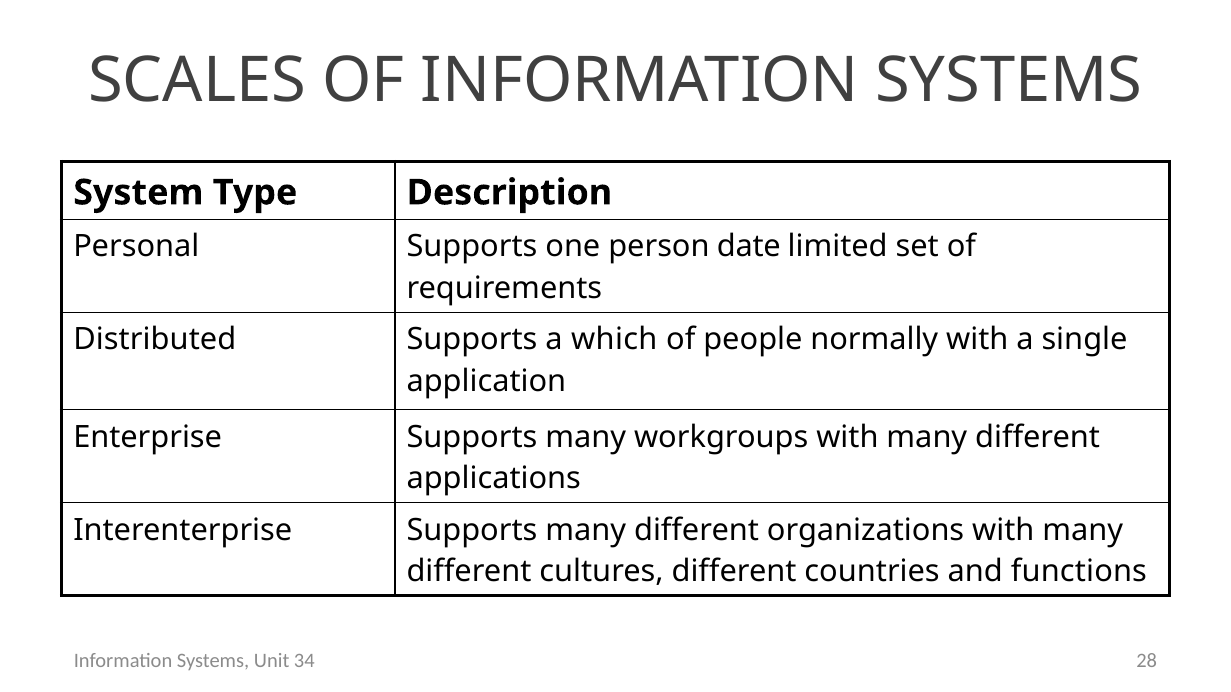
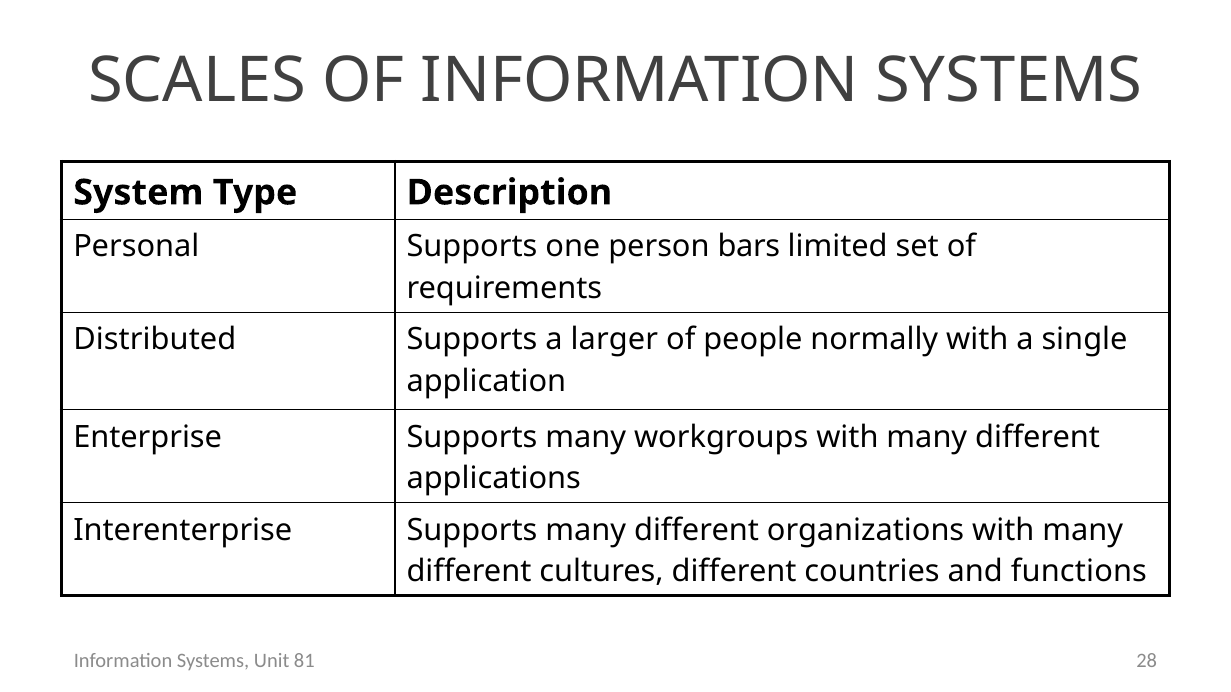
date: date -> bars
which: which -> larger
34: 34 -> 81
